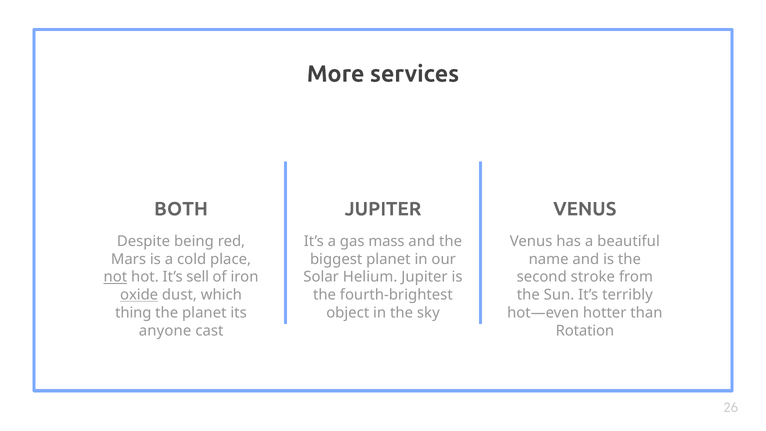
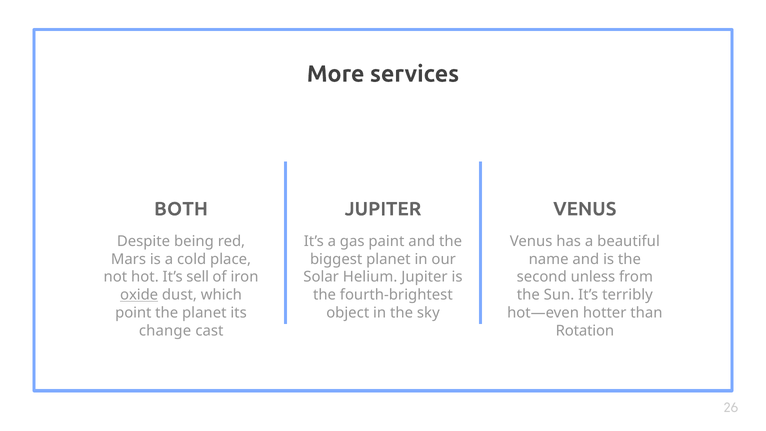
mass: mass -> paint
not underline: present -> none
stroke: stroke -> unless
thing: thing -> point
anyone: anyone -> change
